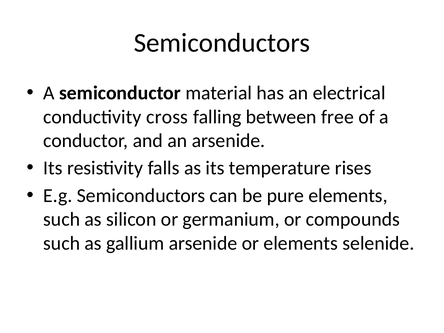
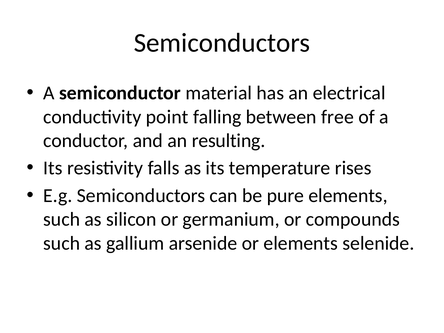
cross: cross -> point
an arsenide: arsenide -> resulting
